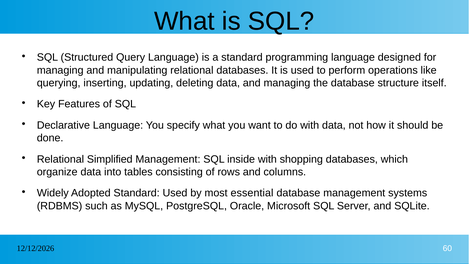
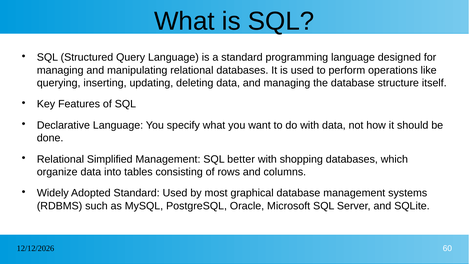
inside: inside -> better
essential: essential -> graphical
